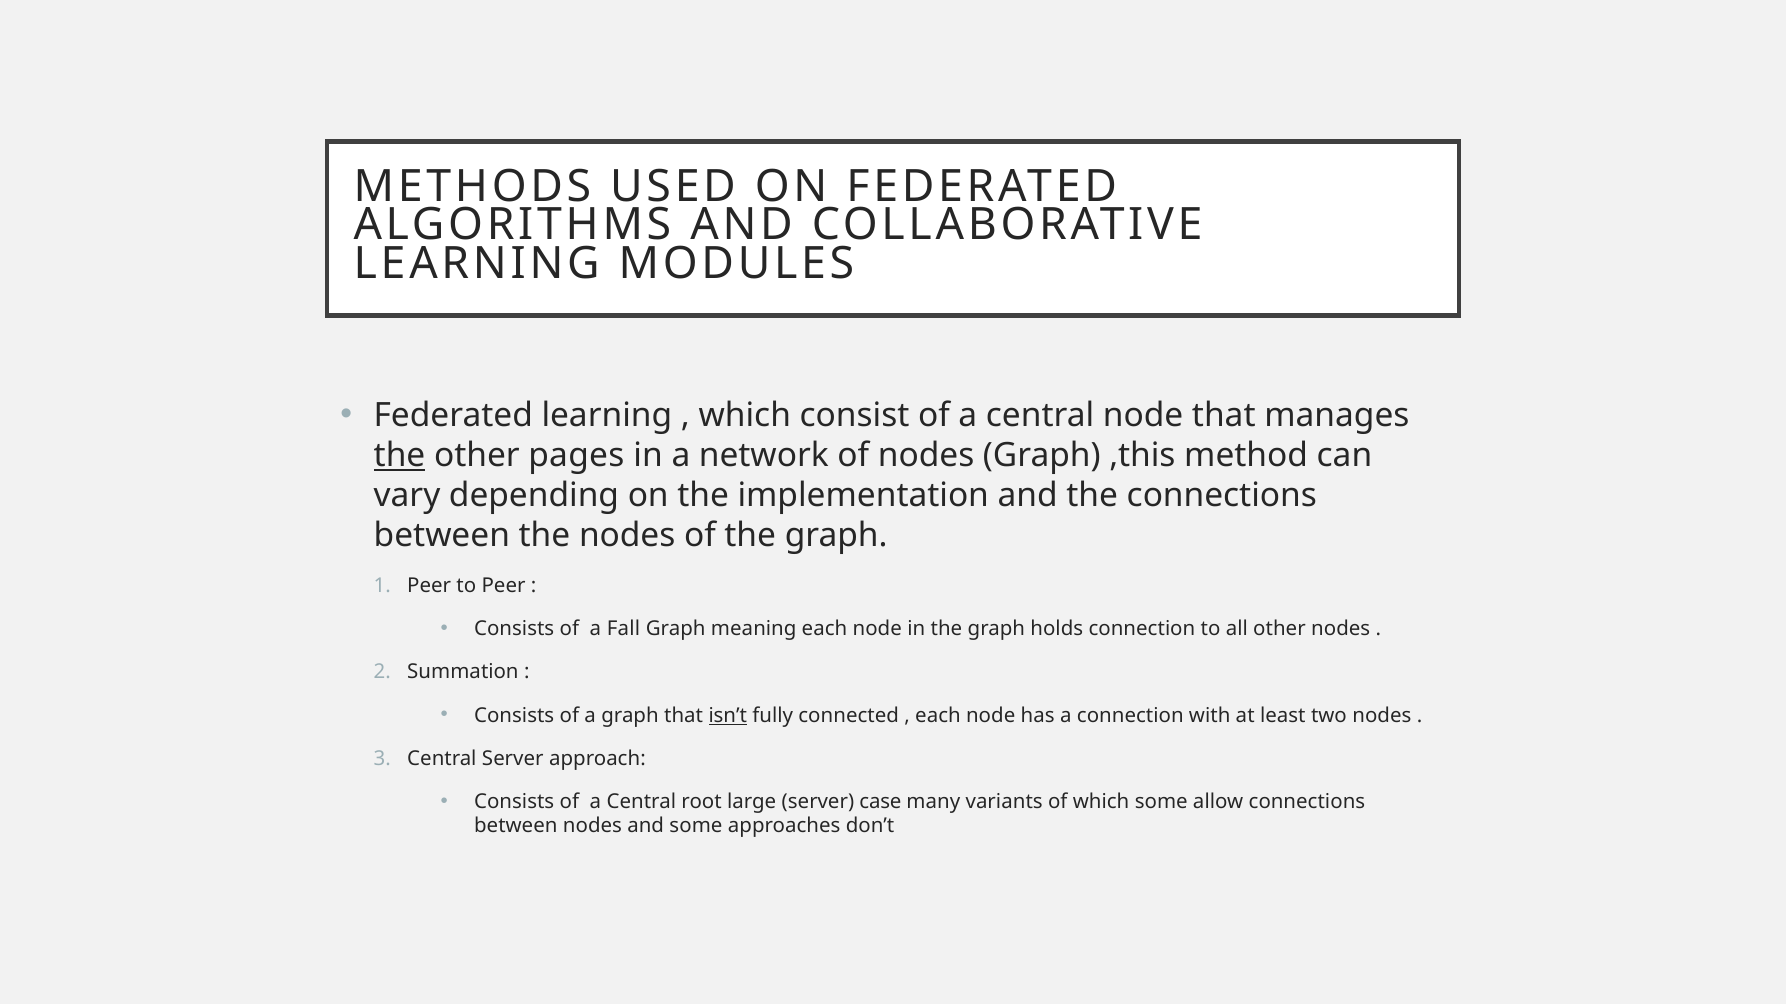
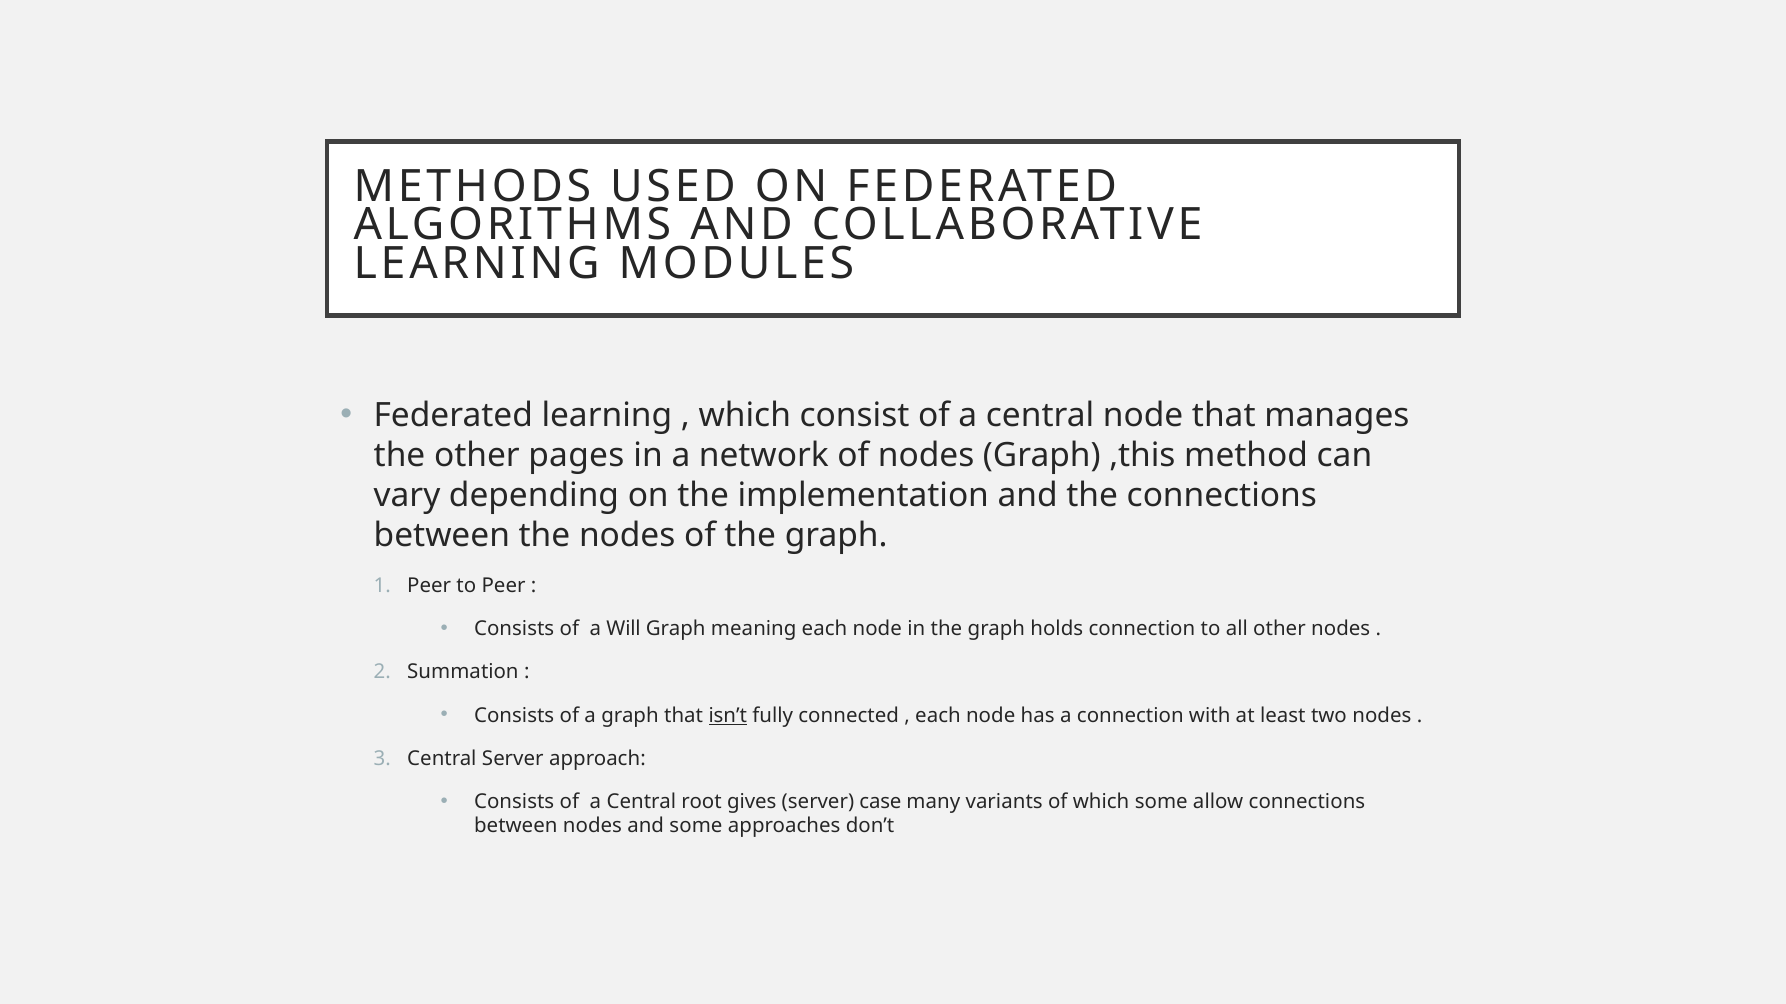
the at (400, 456) underline: present -> none
Fall: Fall -> Will
large: large -> gives
